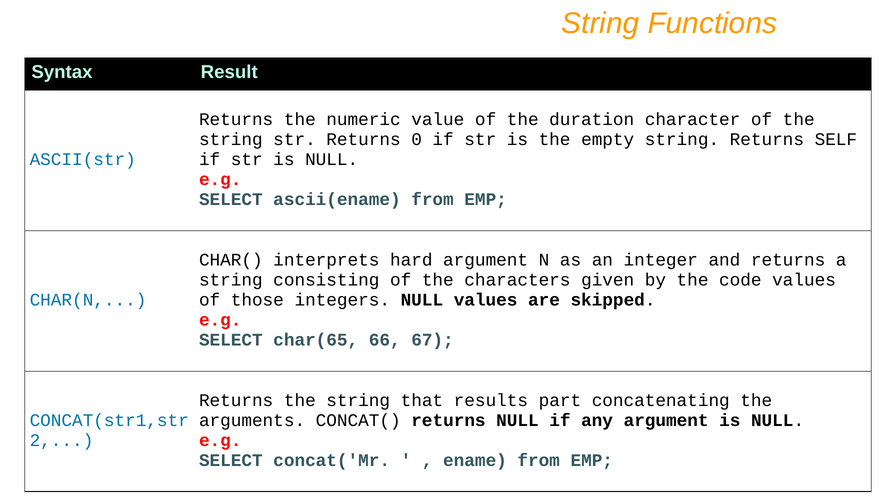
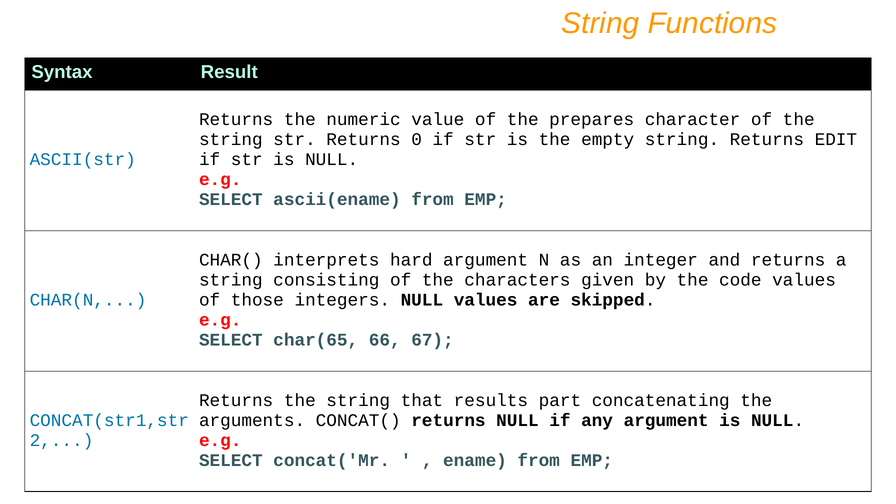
duration: duration -> prepares
SELF: SELF -> EDIT
